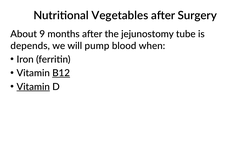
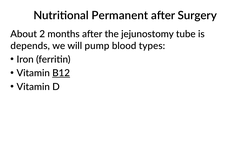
Vegetables: Vegetables -> Permanent
9: 9 -> 2
when: when -> types
Vitamin at (33, 87) underline: present -> none
